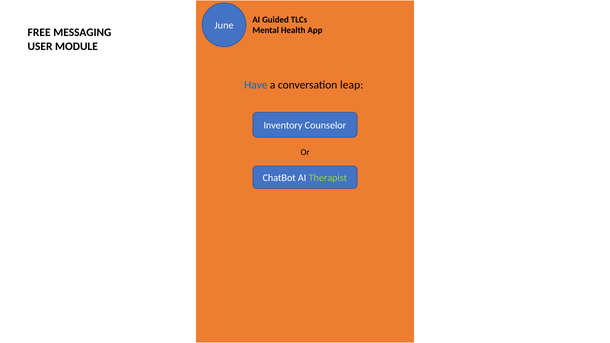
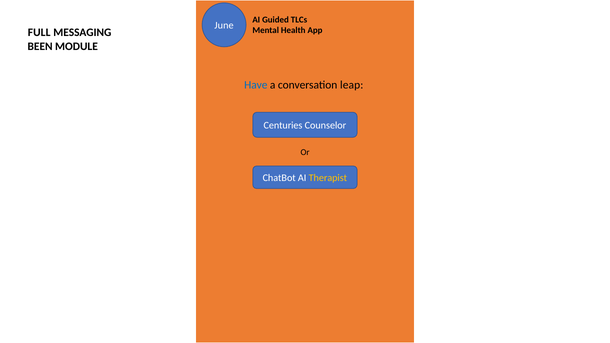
FREE: FREE -> FULL
USER: USER -> BEEN
Inventory: Inventory -> Centuries
Therapist colour: light green -> yellow
